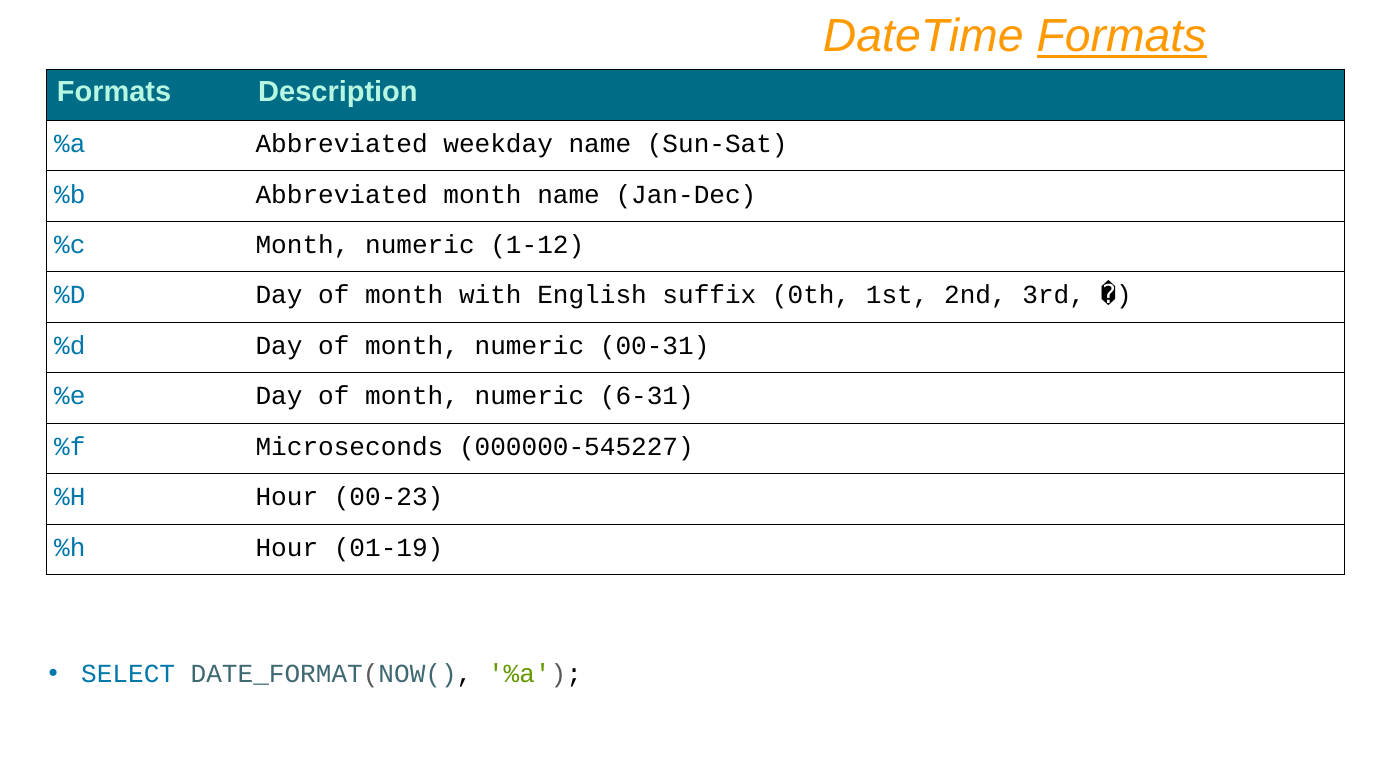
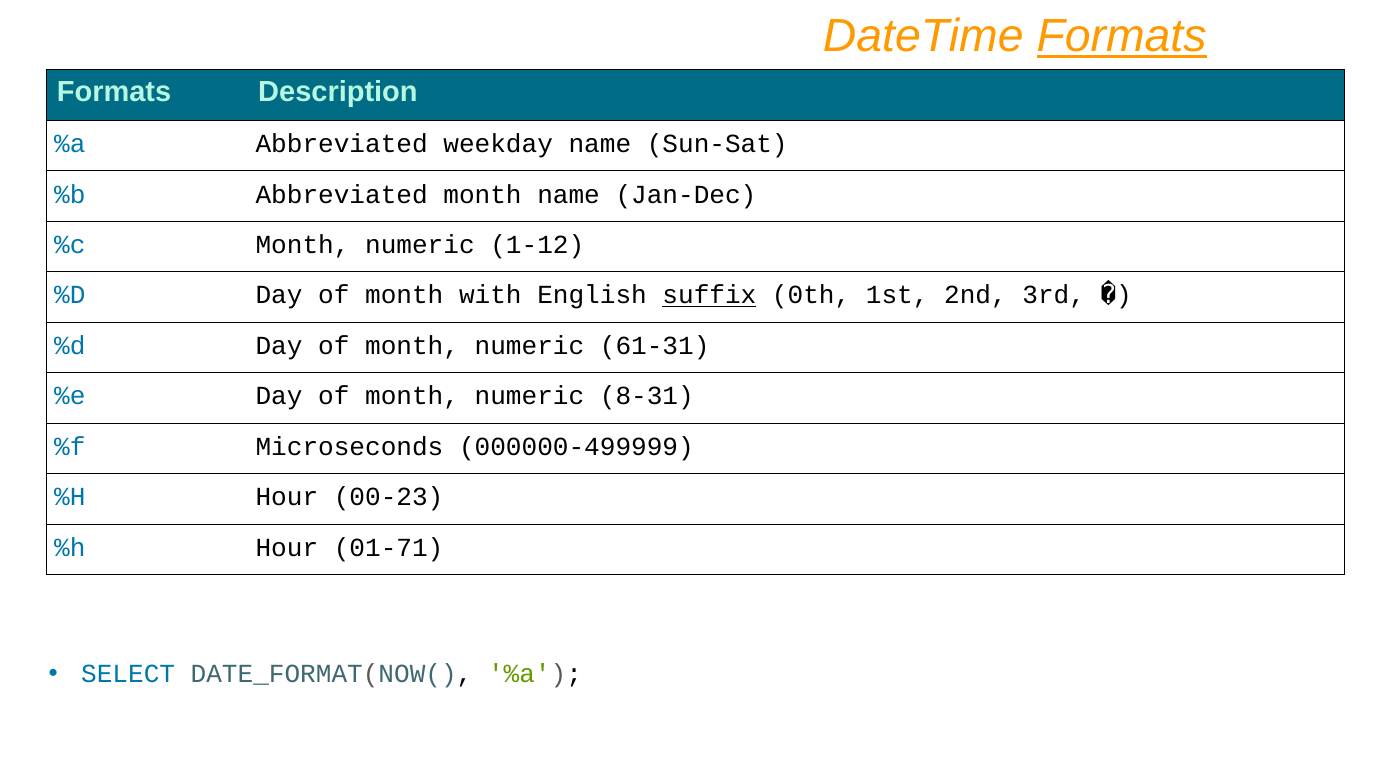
suffix underline: none -> present
00-31: 00-31 -> 61-31
6-31: 6-31 -> 8-31
000000-545227: 000000-545227 -> 000000-499999
01-19: 01-19 -> 01-71
